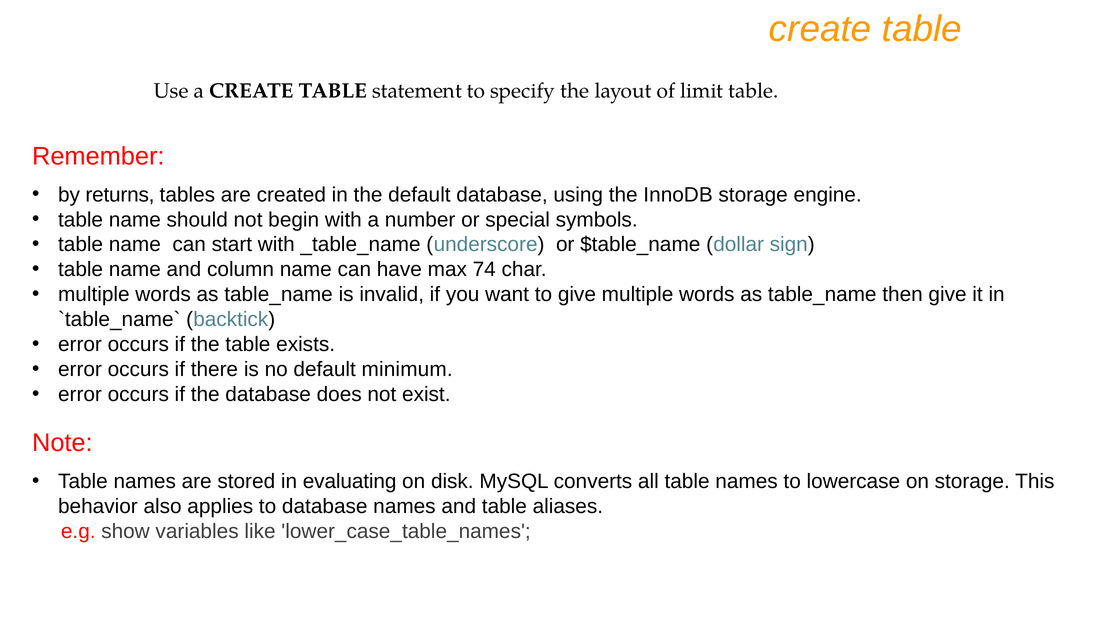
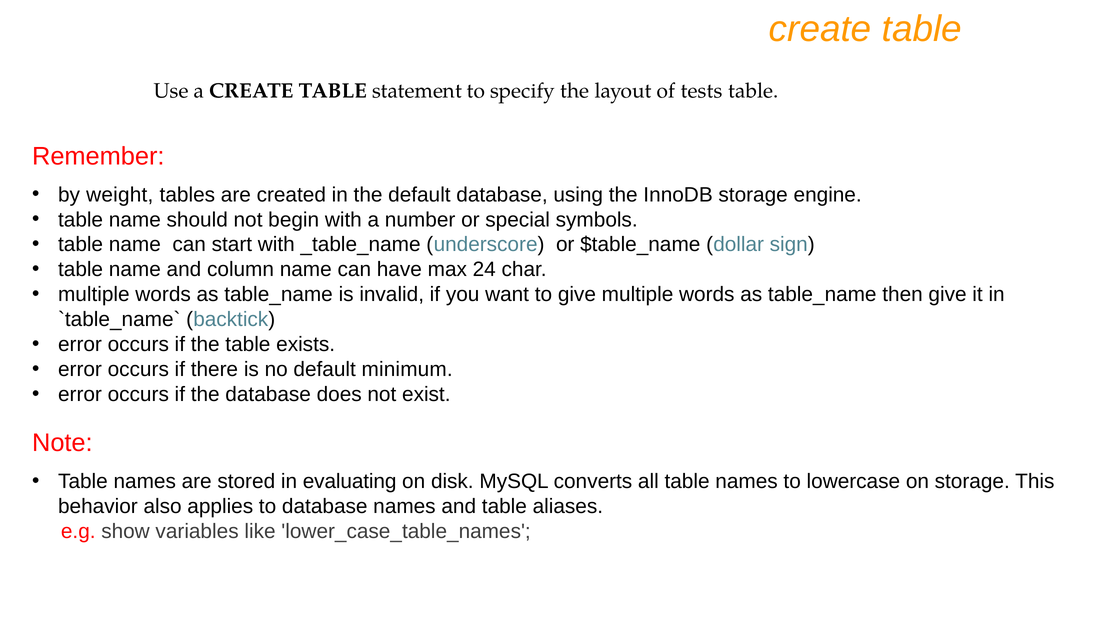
limit: limit -> tests
returns: returns -> weight
74: 74 -> 24
